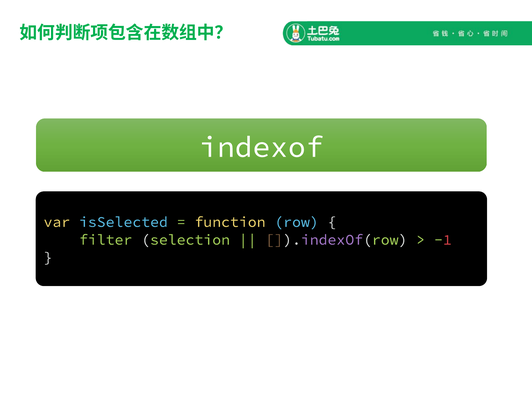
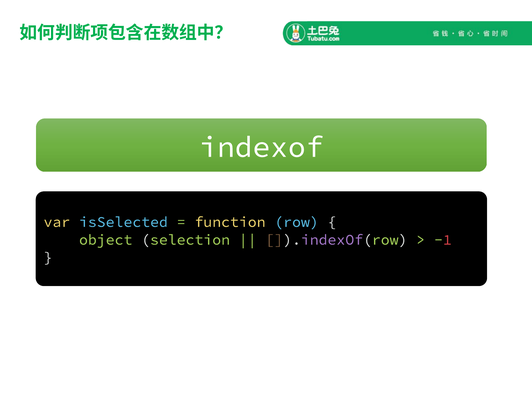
filter: filter -> object
